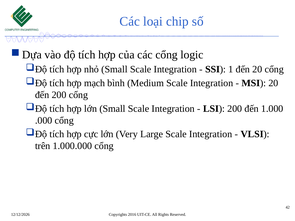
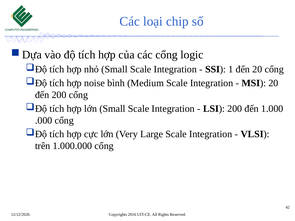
mạch: mạch -> noise
